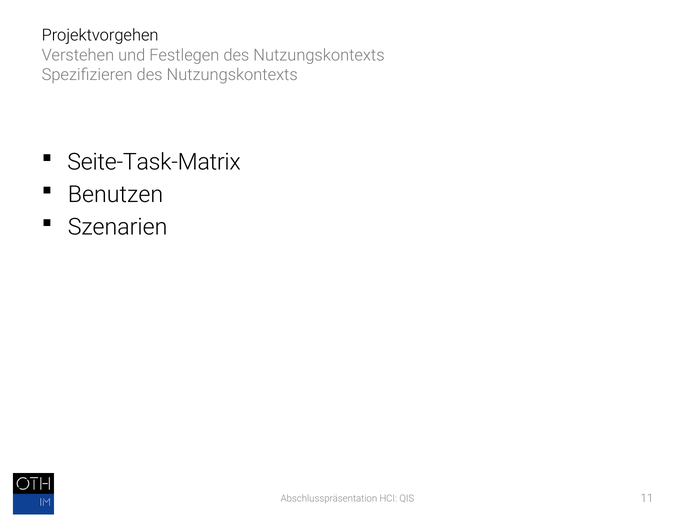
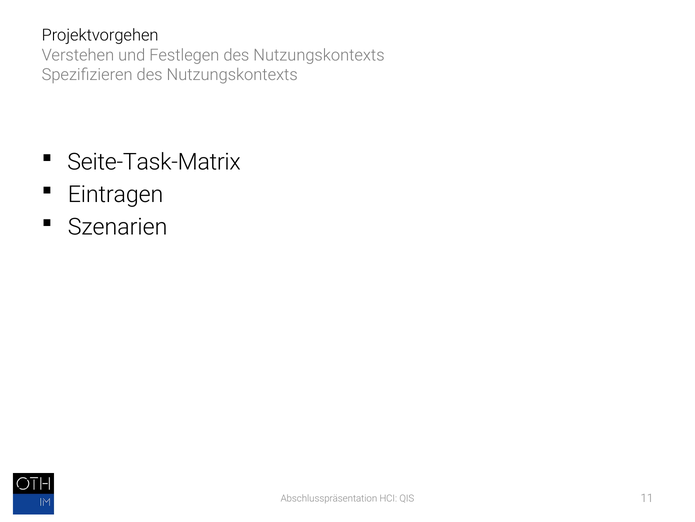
Benutzen: Benutzen -> Eintragen
